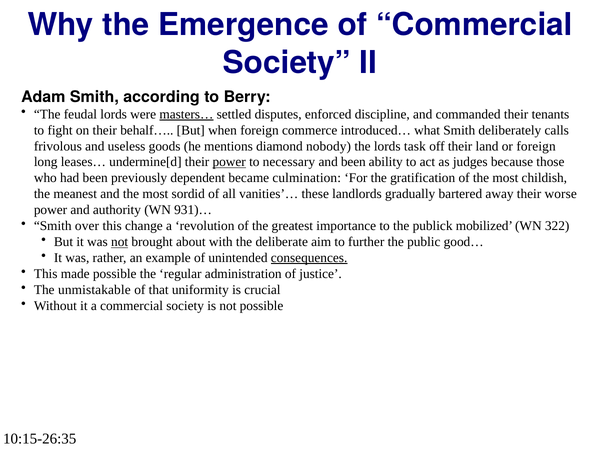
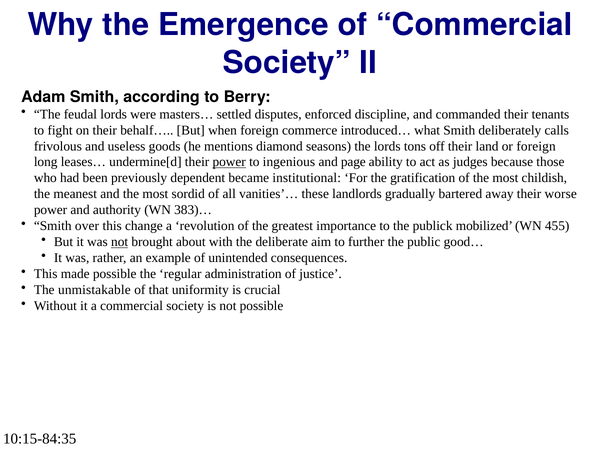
masters… underline: present -> none
nobody: nobody -> seasons
task: task -> tons
necessary: necessary -> ingenious
and been: been -> page
culmination: culmination -> institutional
931)…: 931)… -> 383)…
322: 322 -> 455
consequences underline: present -> none
10:15-26:35: 10:15-26:35 -> 10:15-84:35
